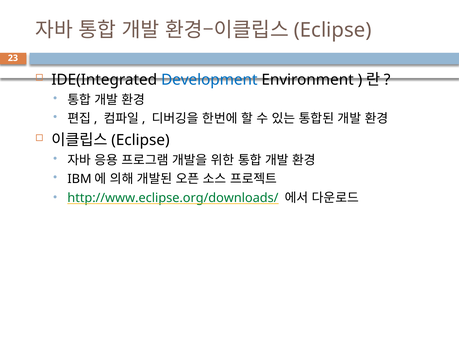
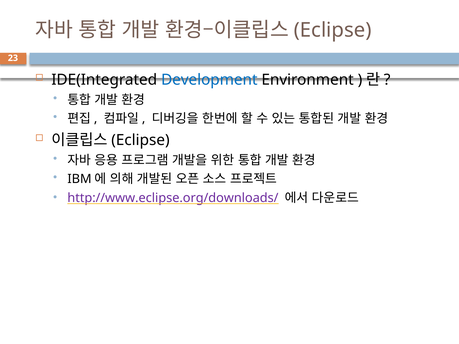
http://www.eclipse.org/downloads/ colour: green -> purple
